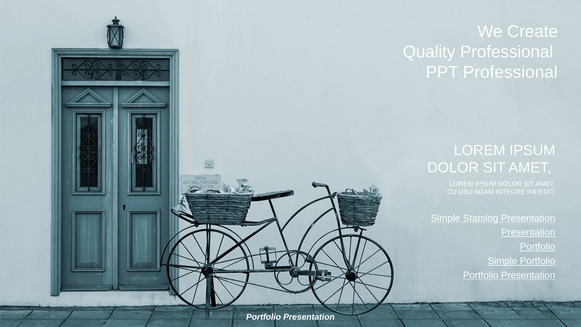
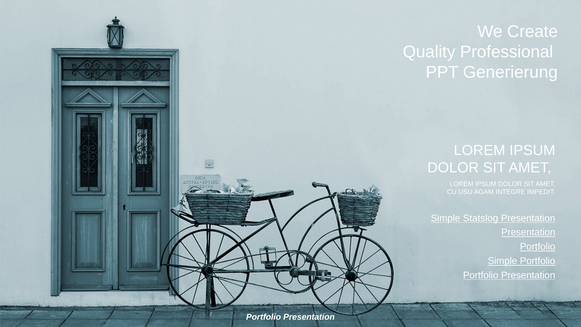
PPT Professional: Professional -> Generierung
